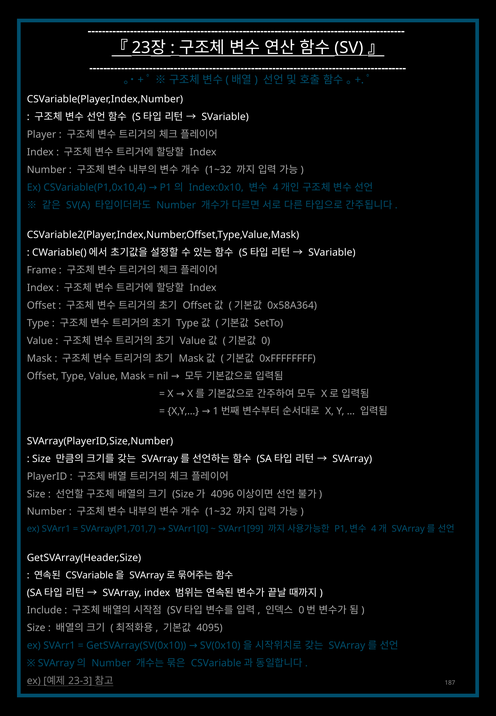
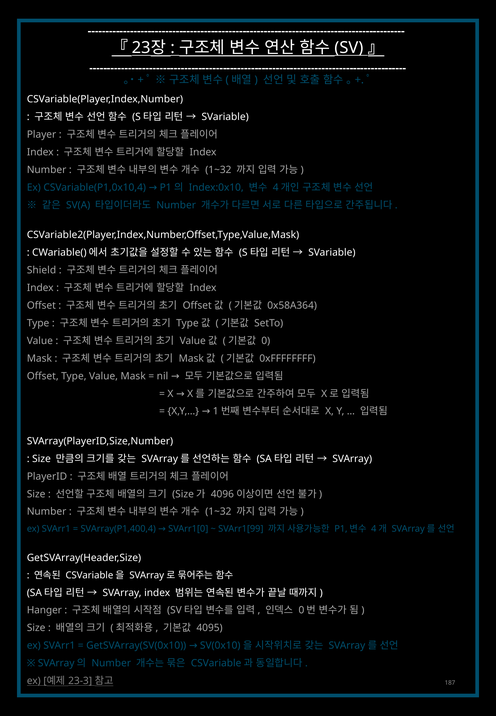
Frame: Frame -> Shield
SVArray(P1,701,7: SVArray(P1,701,7 -> SVArray(P1,400,4
Include: Include -> Hanger
